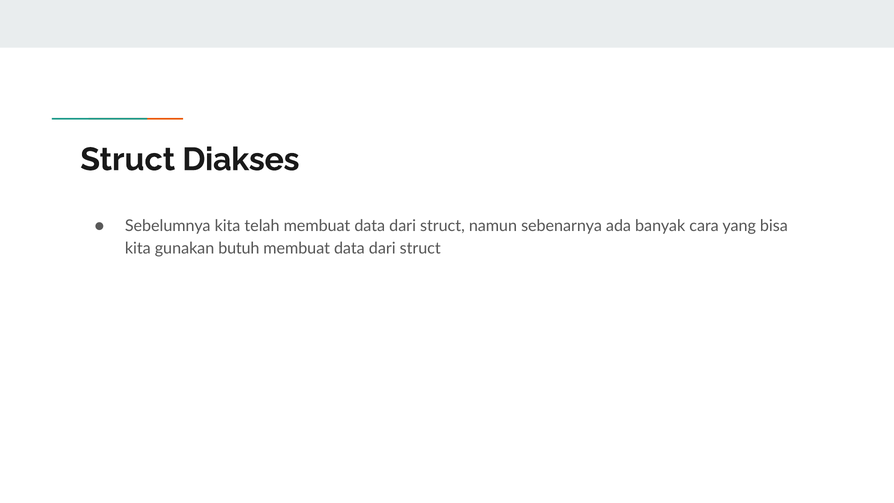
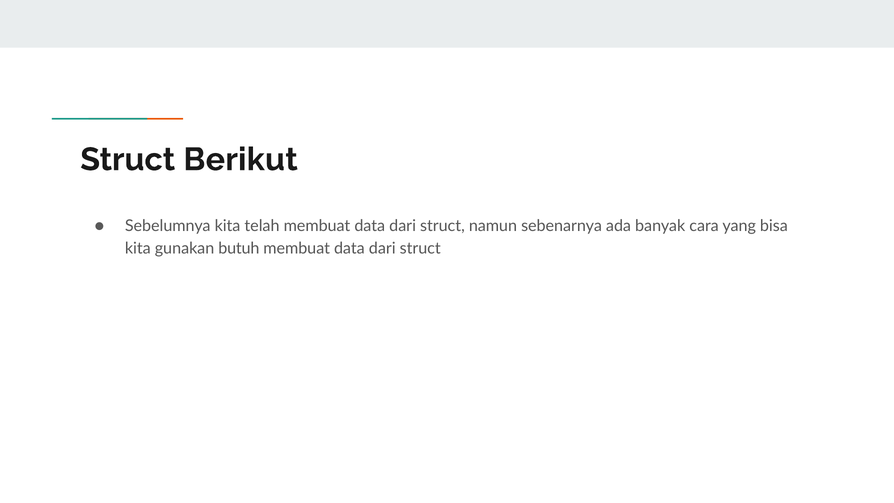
Diakses: Diakses -> Berikut
